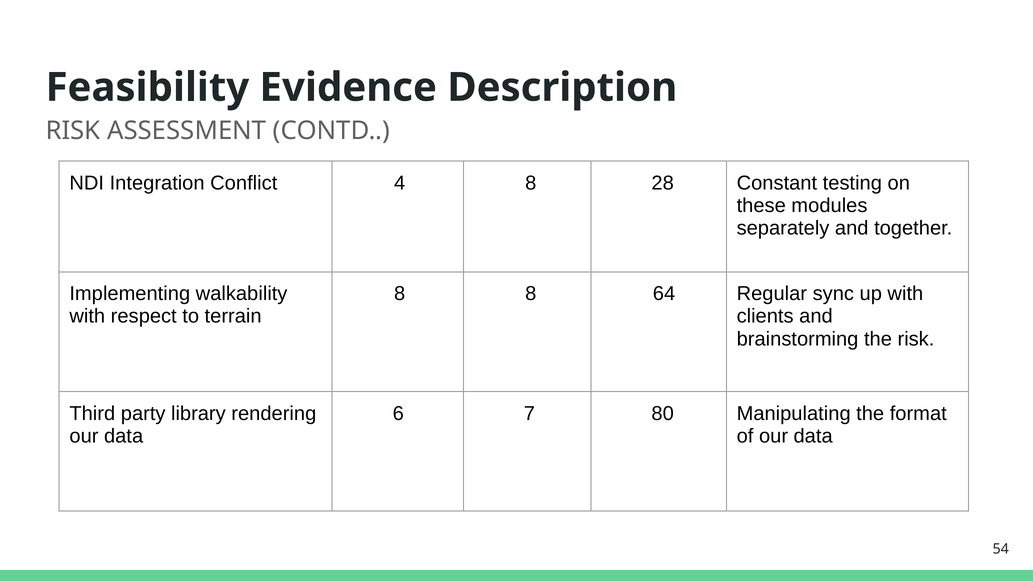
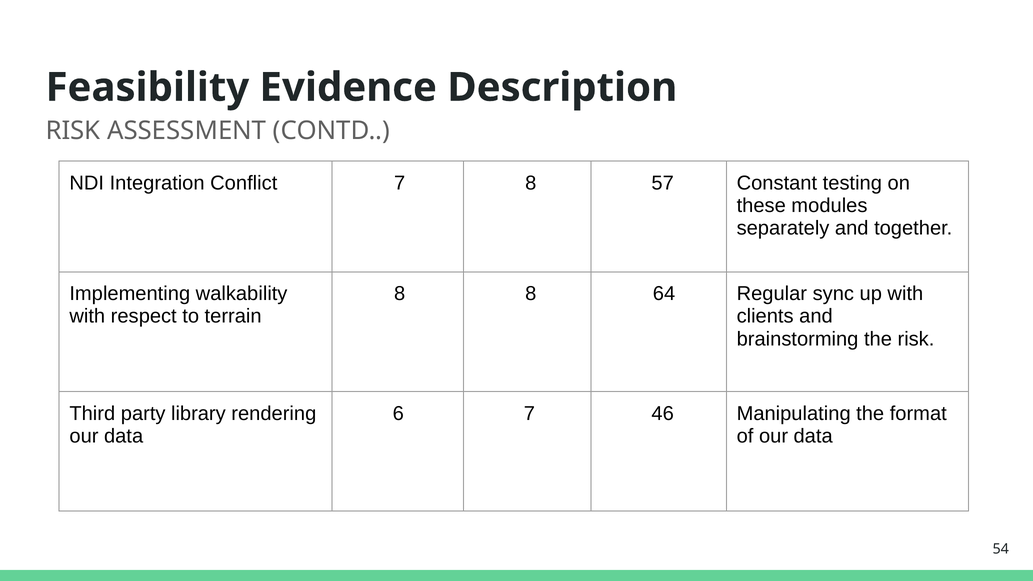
Conflict 4: 4 -> 7
28: 28 -> 57
80: 80 -> 46
